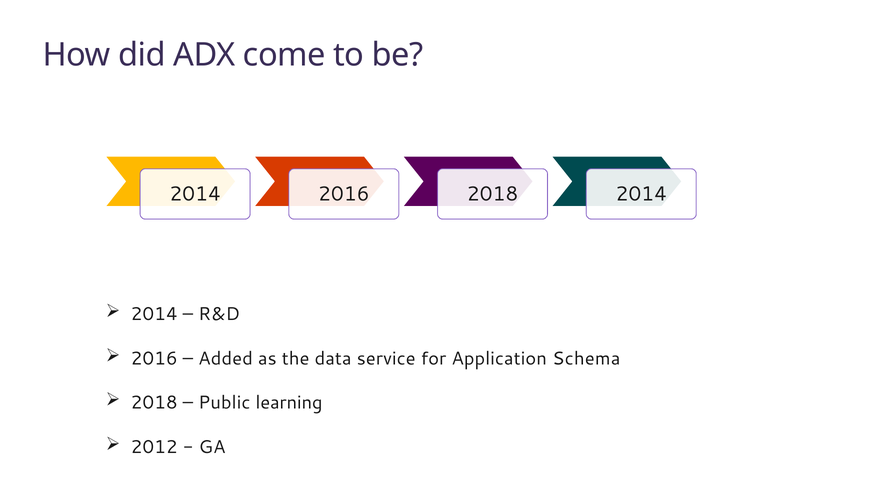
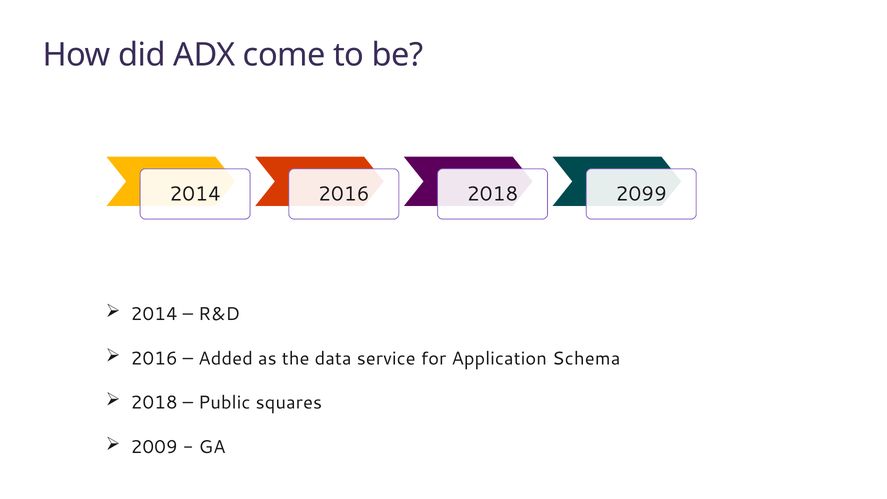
2018 2014: 2014 -> 2099
learning: learning -> squares
2012: 2012 -> 2009
